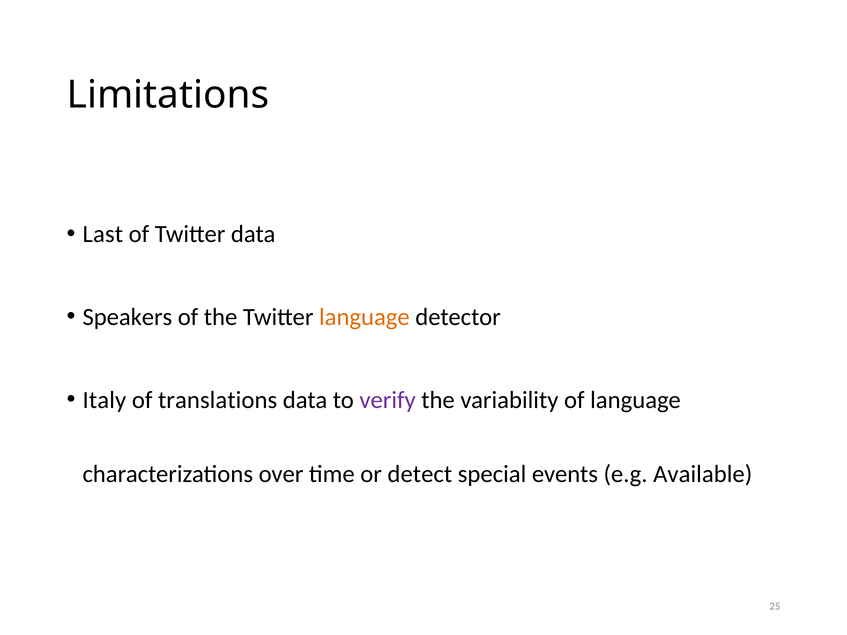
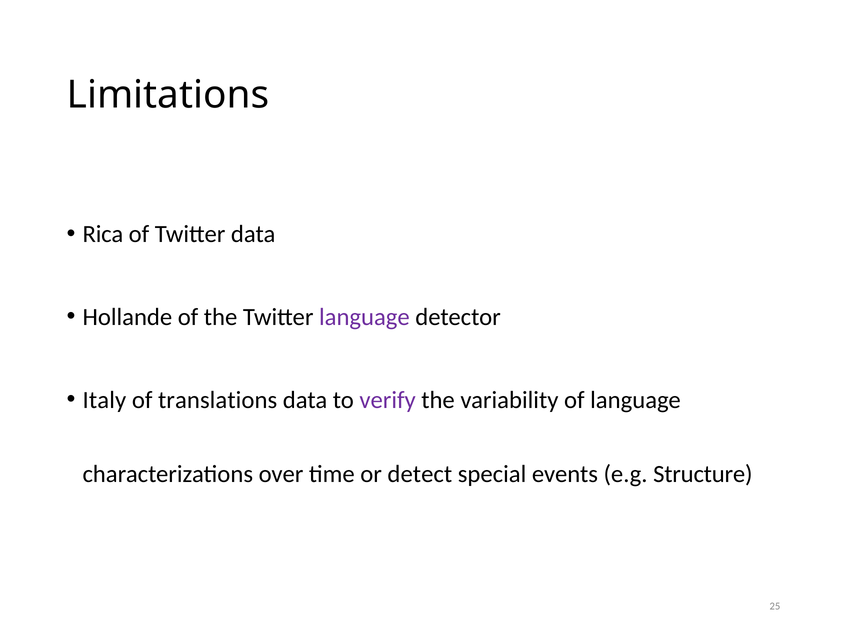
Last: Last -> Rica
Speakers: Speakers -> Hollande
language at (364, 317) colour: orange -> purple
Available: Available -> Structure
